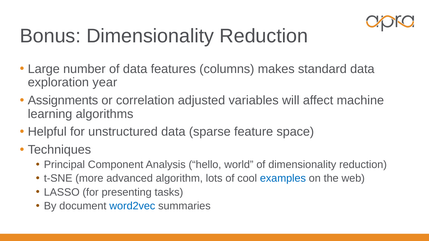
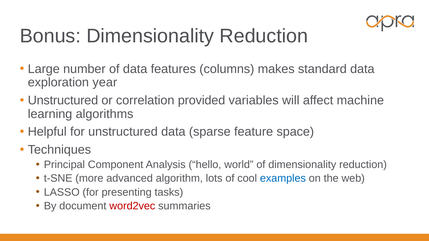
Assignments at (63, 101): Assignments -> Unstructured
adjusted: adjusted -> provided
word2vec colour: blue -> red
